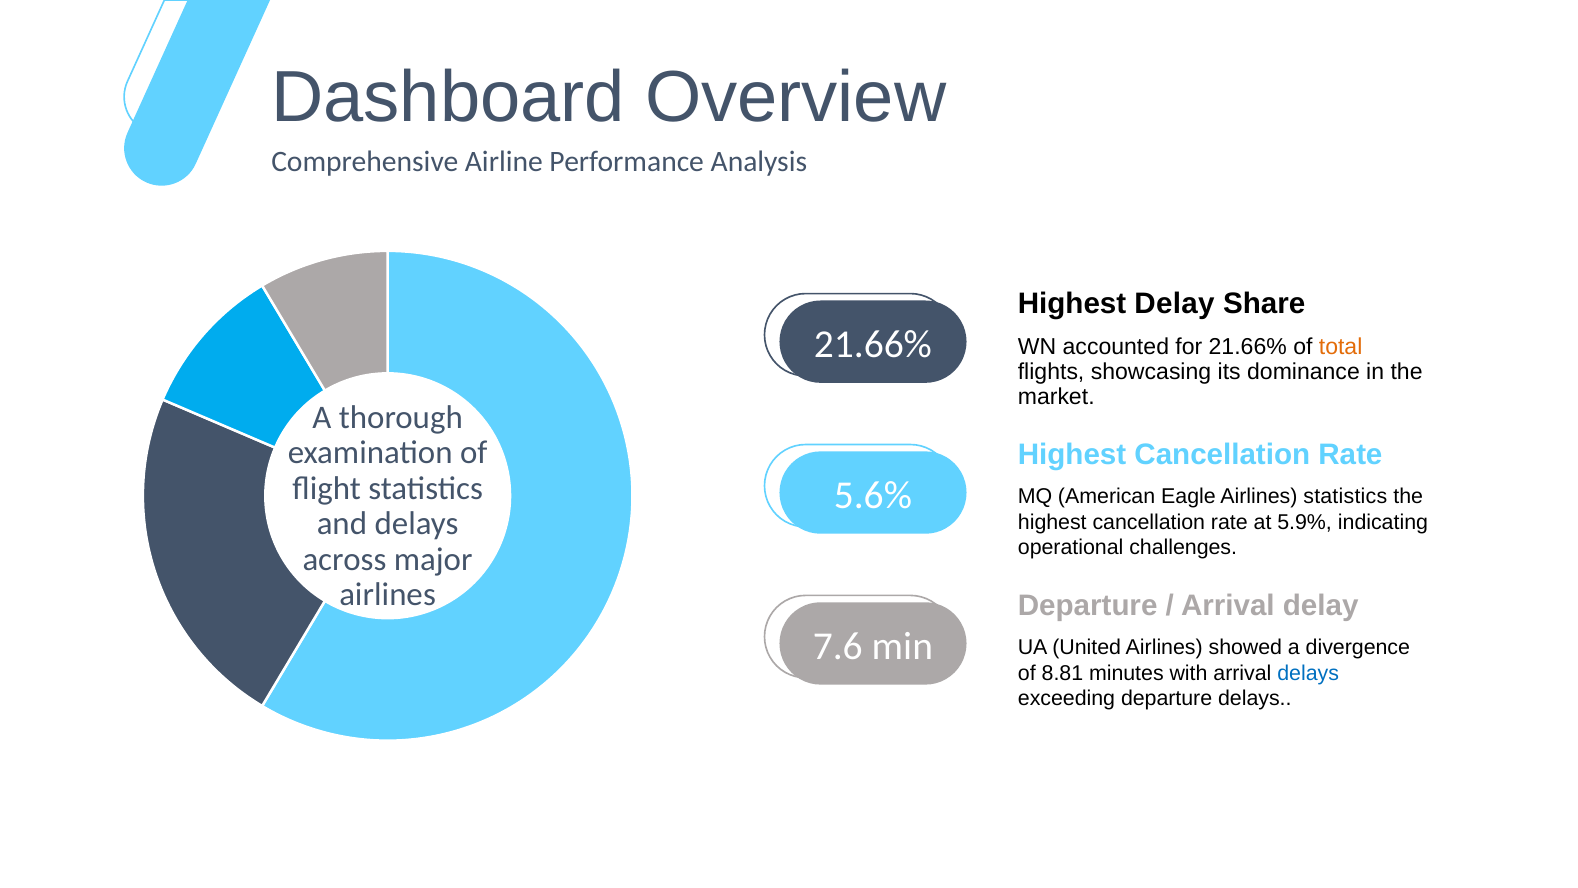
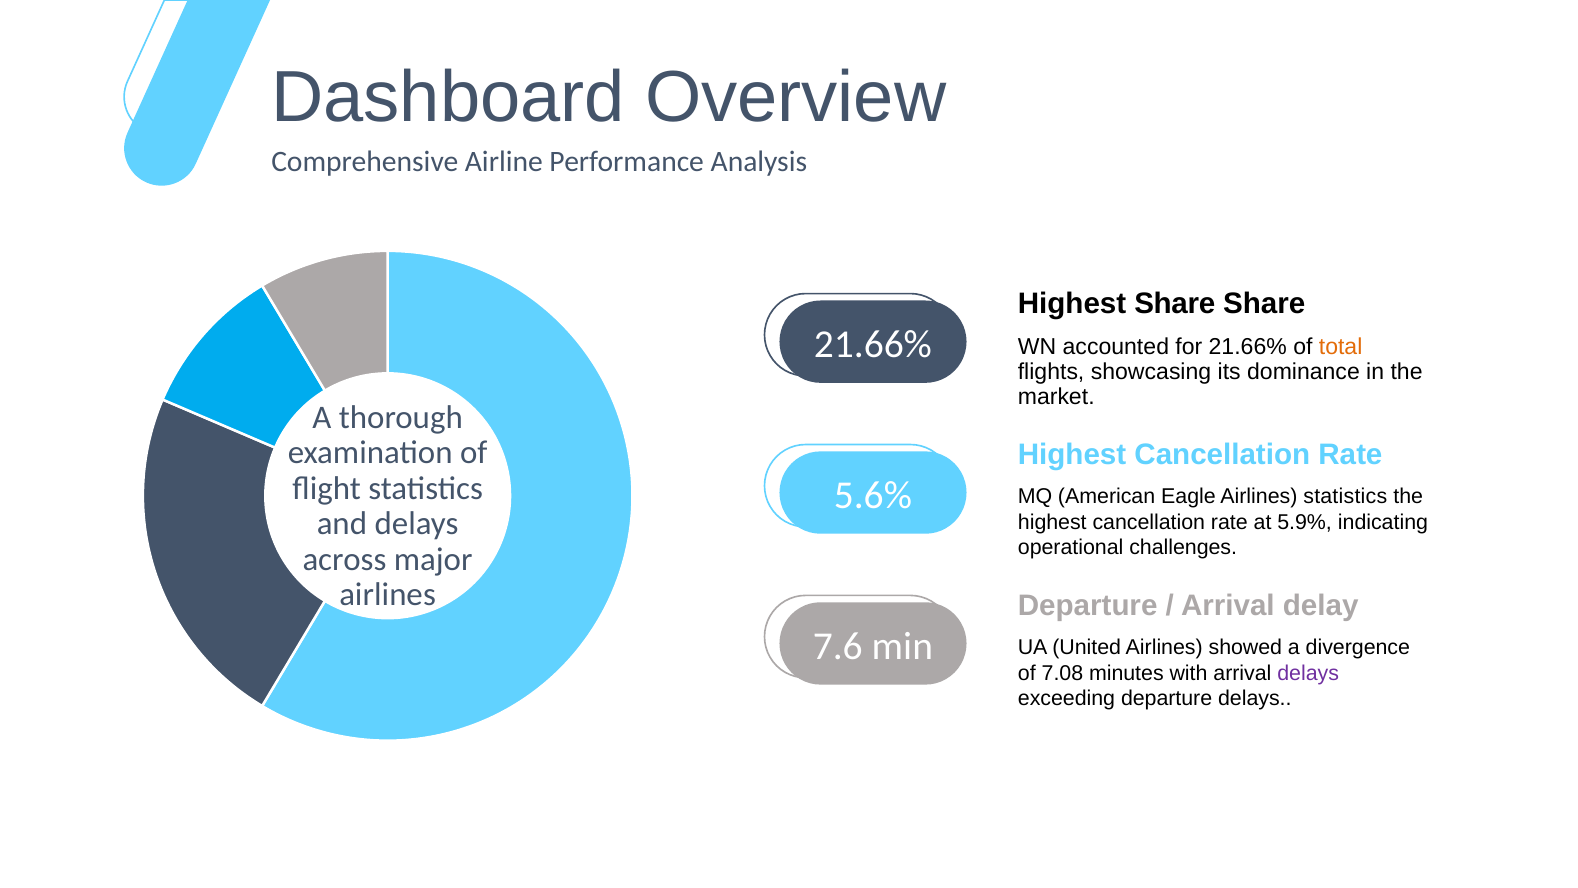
Highest Delay: Delay -> Share
8.81: 8.81 -> 7.08
delays at (1308, 673) colour: blue -> purple
